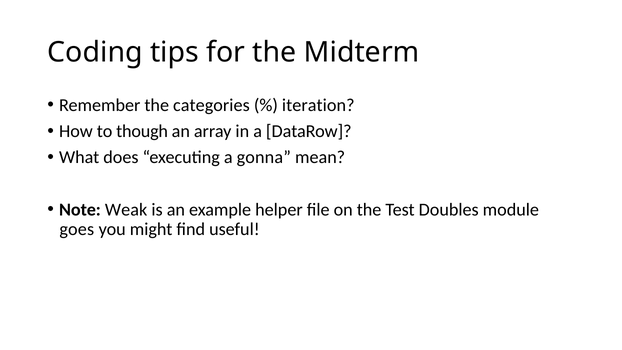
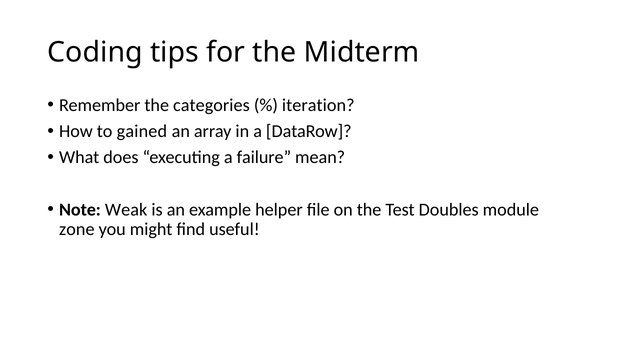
though: though -> gained
gonna: gonna -> failure
goes: goes -> zone
